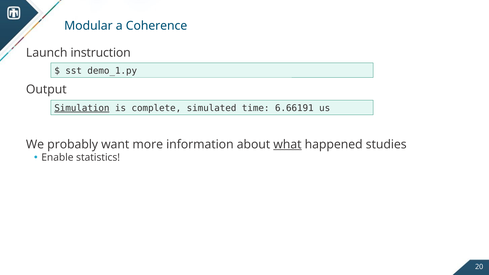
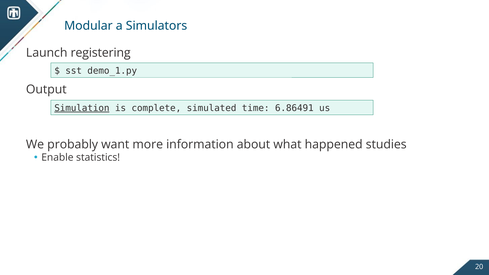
Coherence: Coherence -> Simulators
instruction: instruction -> registering
6.66191: 6.66191 -> 6.86491
what underline: present -> none
